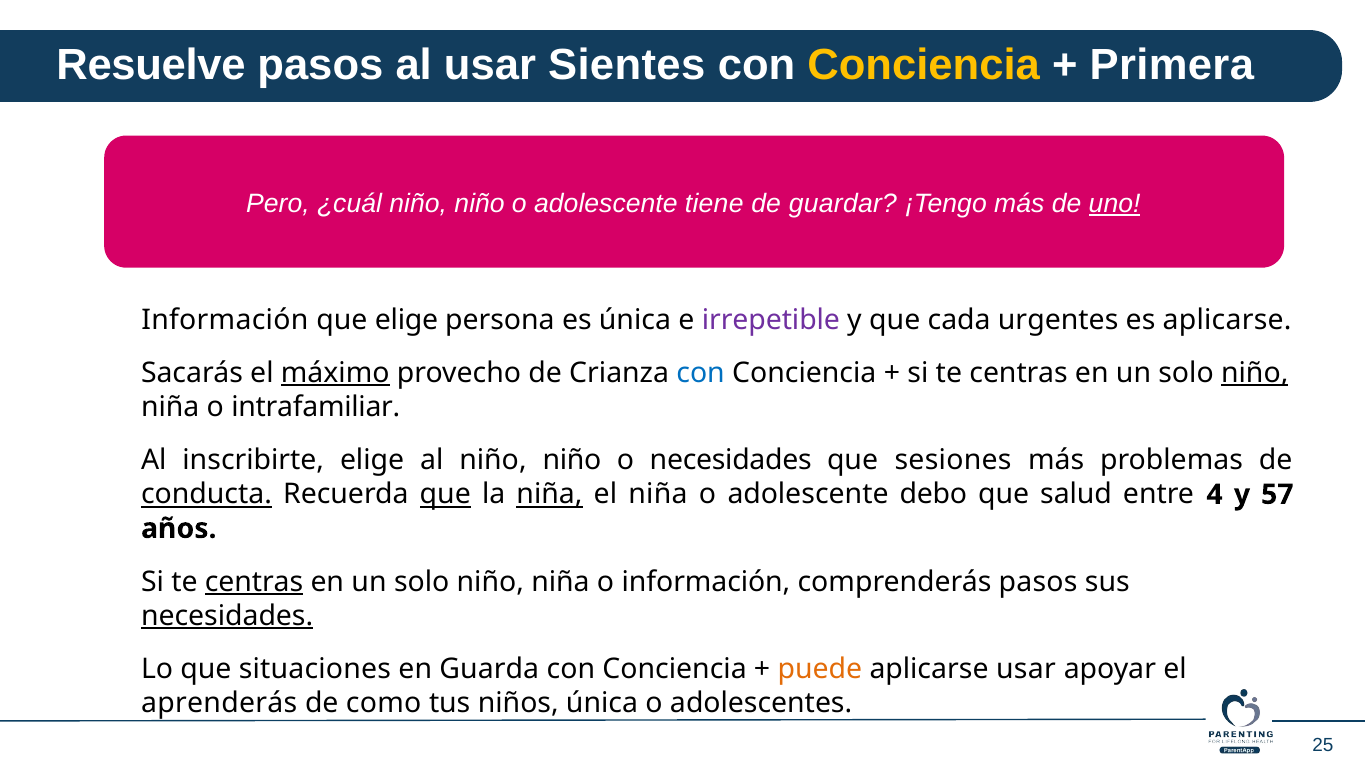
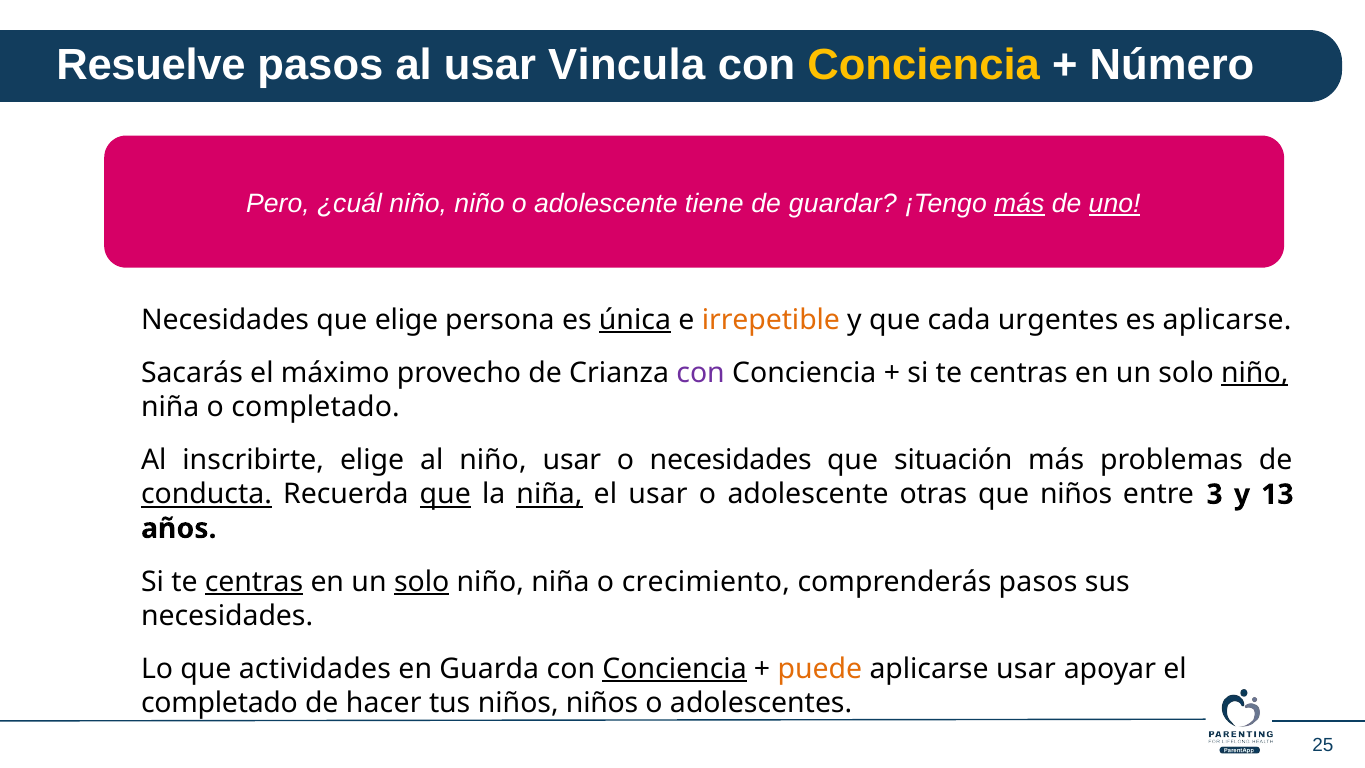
Sientes: Sientes -> Vincula
Primera: Primera -> Número
más at (1019, 203) underline: none -> present
Información at (225, 320): Información -> Necesidades
única at (635, 320) underline: none -> present
irrepetible colour: purple -> orange
máximo underline: present -> none
con at (701, 373) colour: blue -> purple
o intrafamiliar: intrafamiliar -> completado
al niño niño: niño -> usar
sesiones: sesiones -> situación
el niña: niña -> usar
debo: debo -> otras
que salud: salud -> niños
4: 4 -> 3
57: 57 -> 13
solo at (422, 582) underline: none -> present
o información: información -> crecimiento
necesidades at (227, 616) underline: present -> none
situaciones: situaciones -> actividades
Conciencia at (675, 669) underline: none -> present
aprenderás at (219, 703): aprenderás -> completado
como: como -> hacer
niños única: única -> niños
